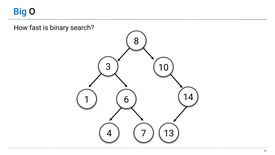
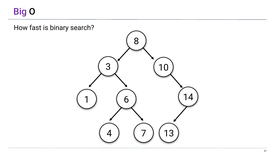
Big colour: blue -> purple
